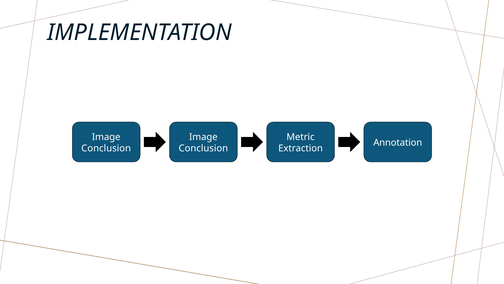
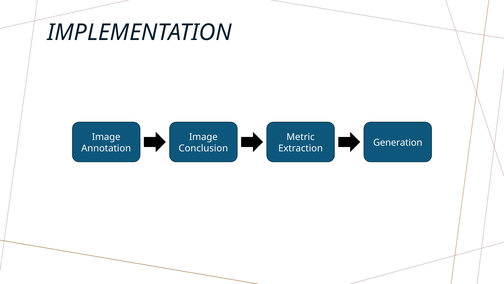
Annotation: Annotation -> Generation
Conclusion at (106, 148): Conclusion -> Annotation
